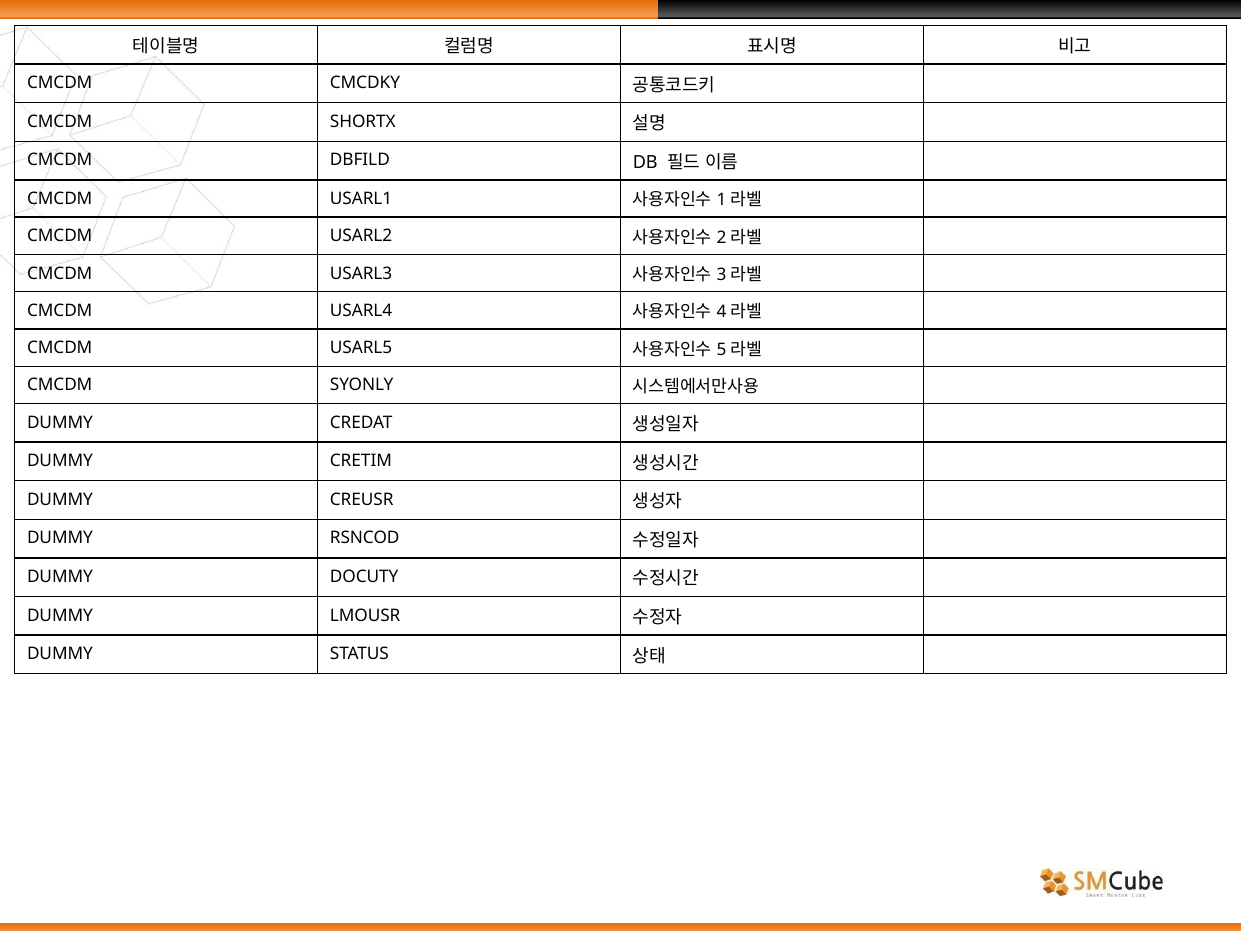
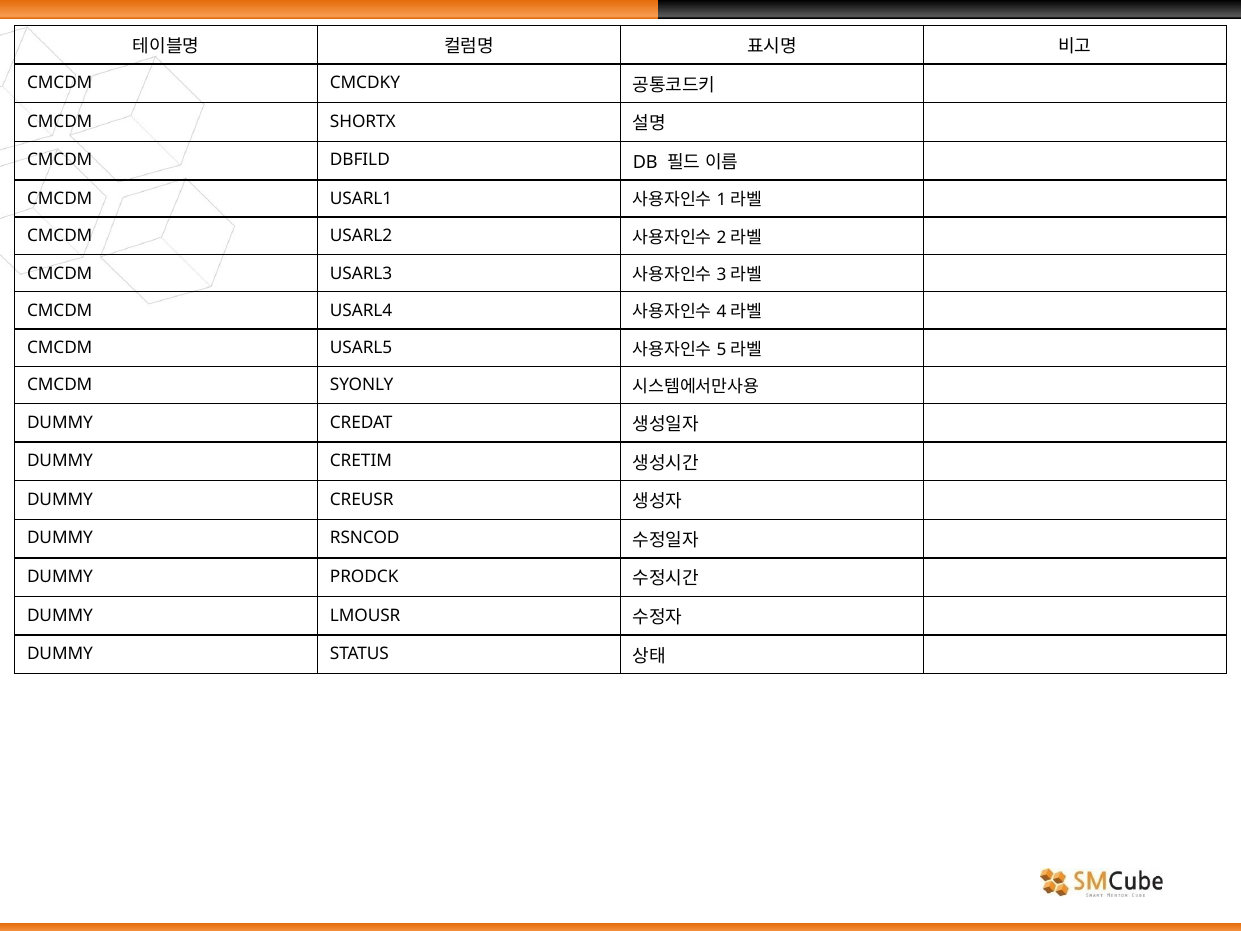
DOCUTY: DOCUTY -> PRODCK
